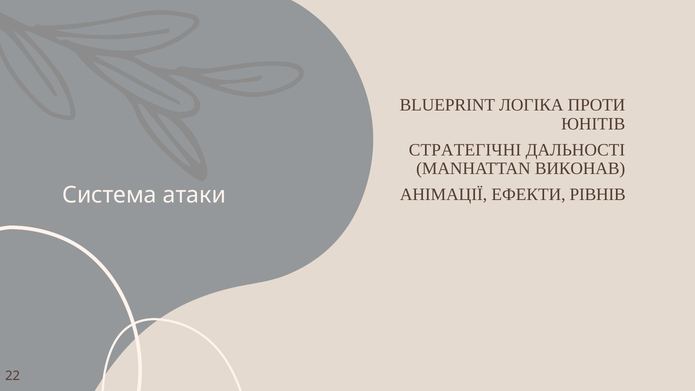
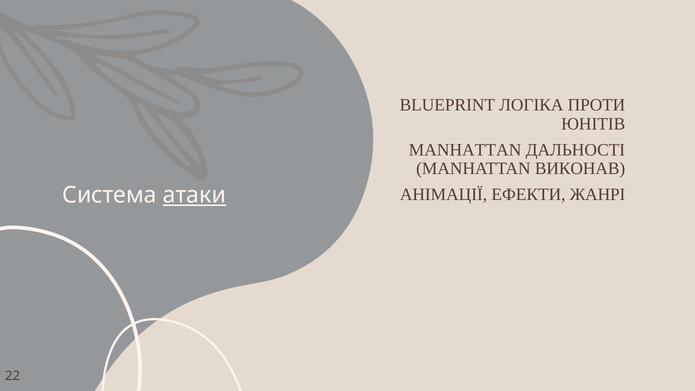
СТРАТЕГІЧНІ at (465, 150): СТРАТЕГІЧНІ -> MANHATTAN
РІВНІВ: РІВНІВ -> ЖАНРІ
атаки underline: none -> present
